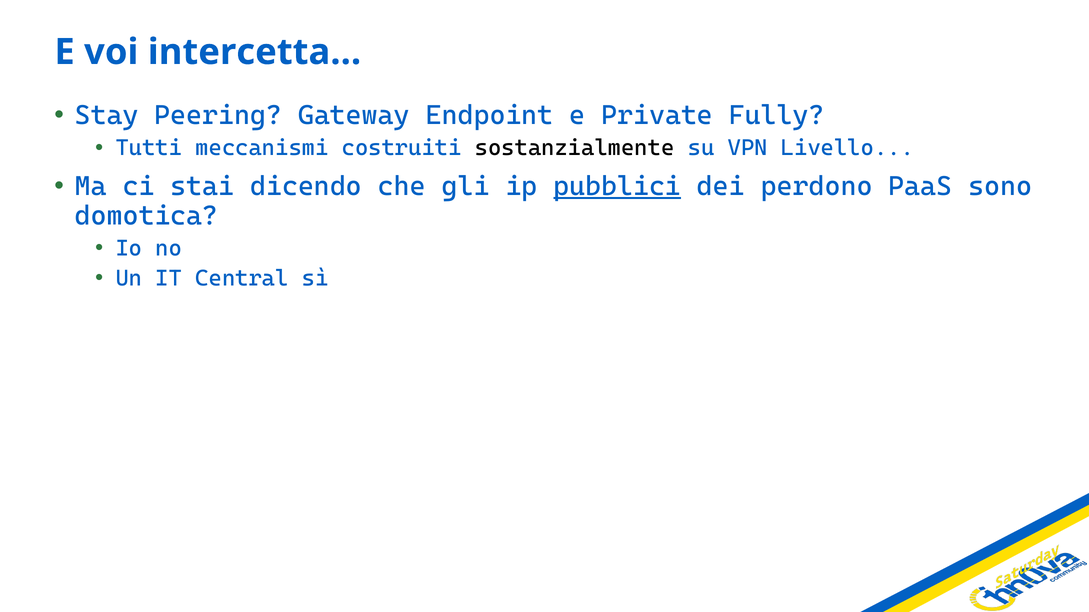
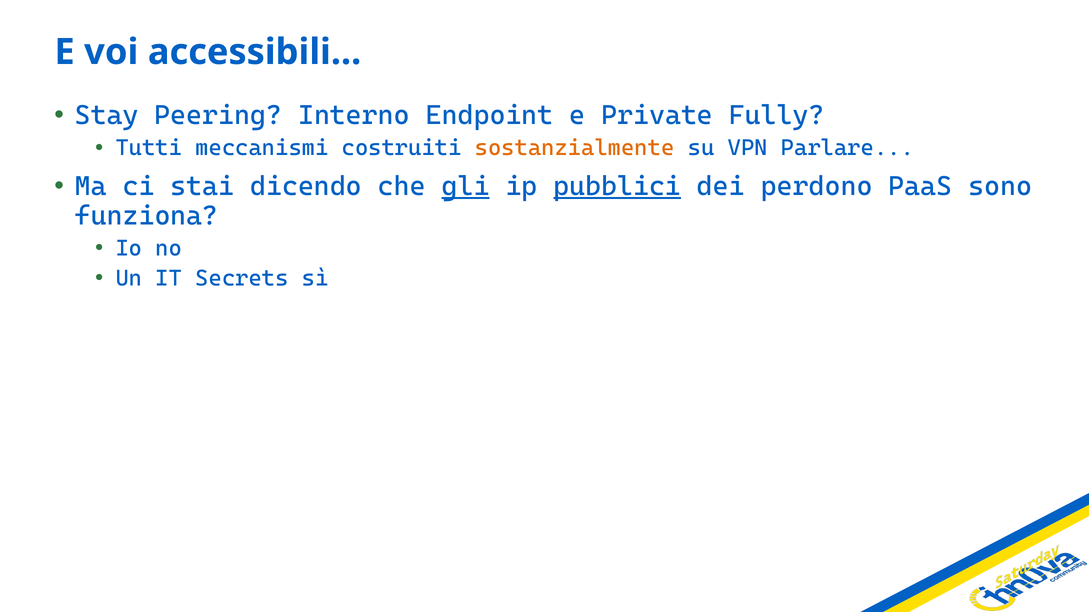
intercetta: intercetta -> accessibili
Gateway: Gateway -> Interno
sostanzialmente colour: black -> orange
Livello: Livello -> Parlare
gli underline: none -> present
domotica: domotica -> funziona
Central: Central -> Secrets
